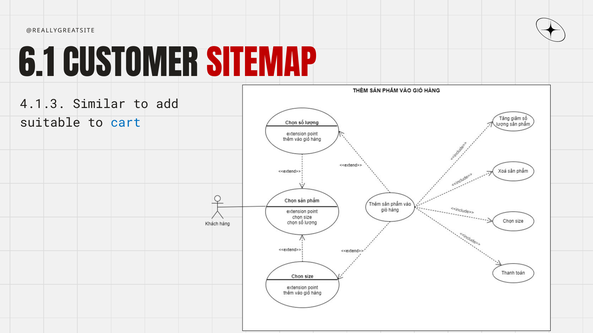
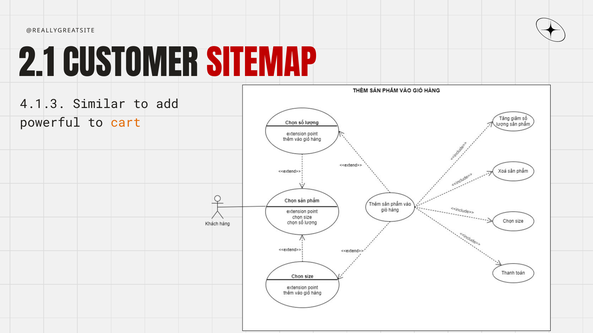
6.1: 6.1 -> 2.1
suitable: suitable -> powerful
cart colour: blue -> orange
